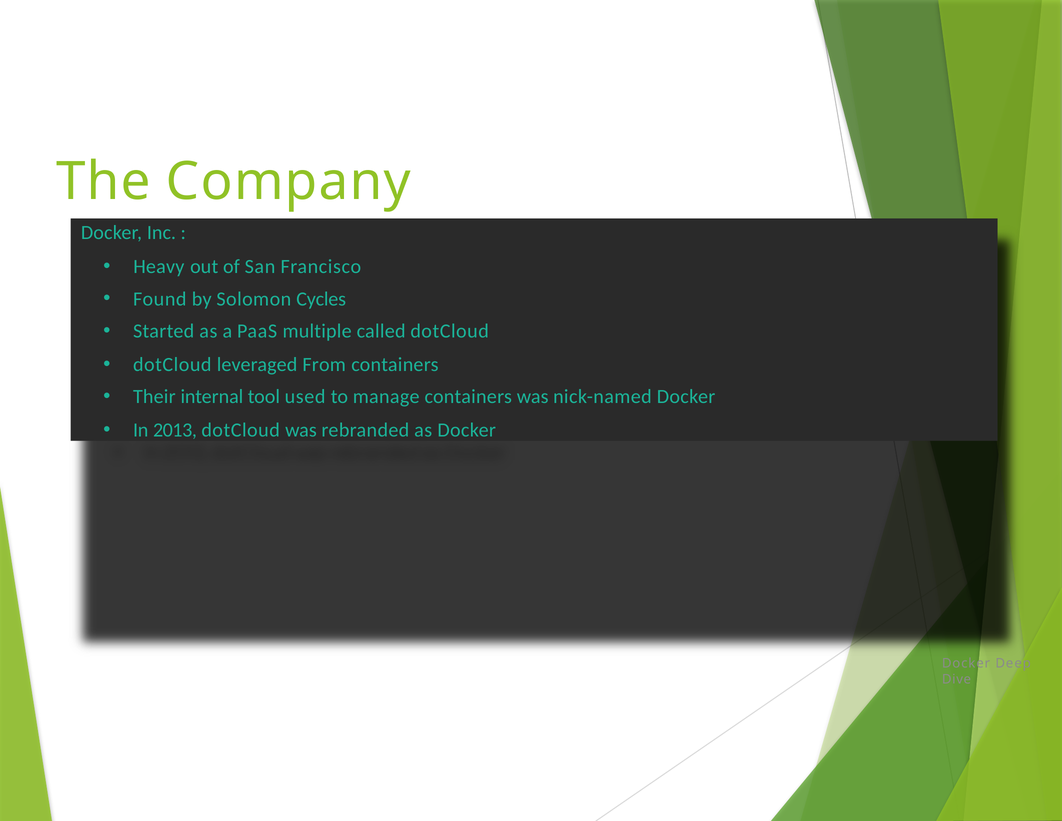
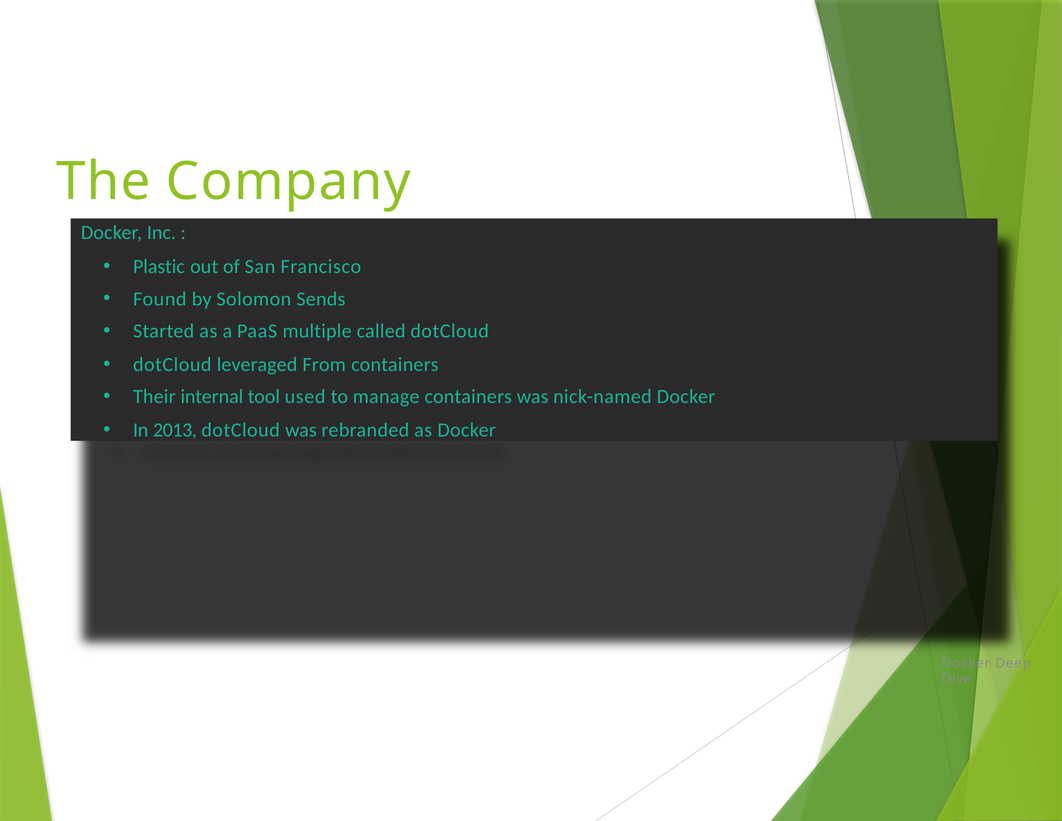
Heavy: Heavy -> Plastic
Cycles: Cycles -> Sends
